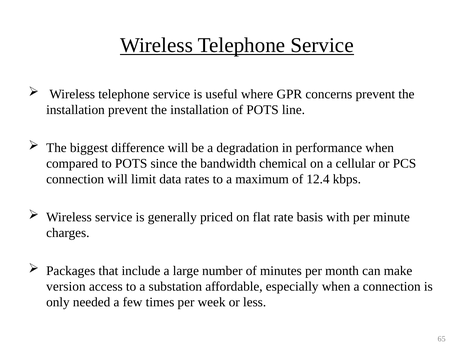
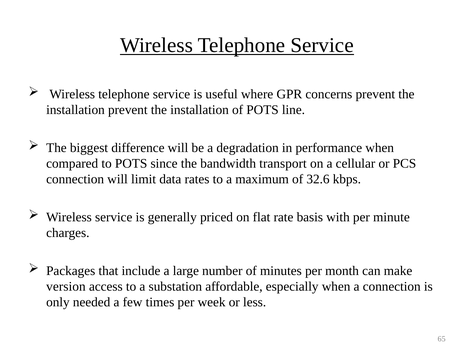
chemical: chemical -> transport
12.4: 12.4 -> 32.6
